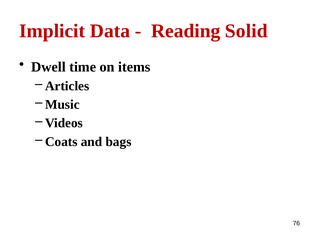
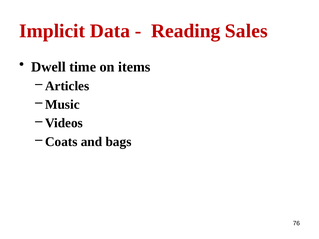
Solid: Solid -> Sales
